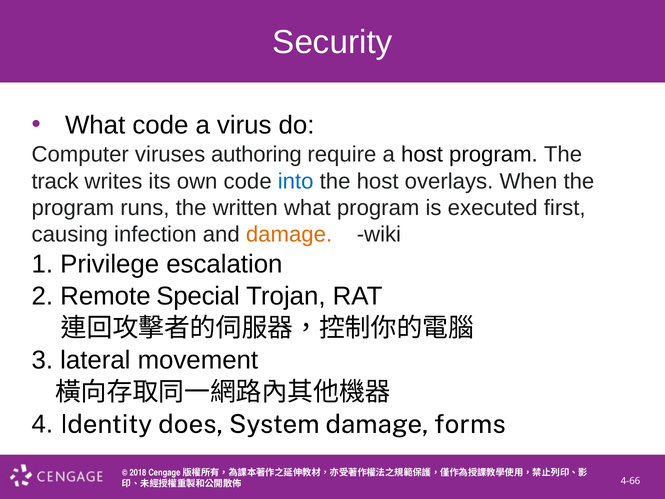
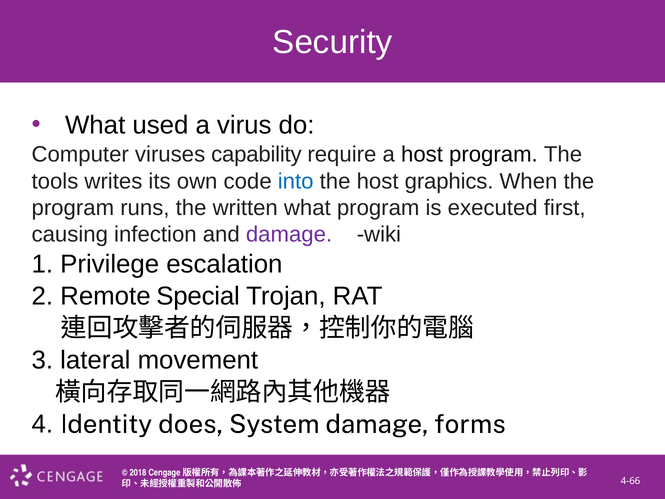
What code: code -> used
authoring: authoring -> capability
track: track -> tools
overlays: overlays -> graphics
damage at (289, 234) colour: orange -> purple
